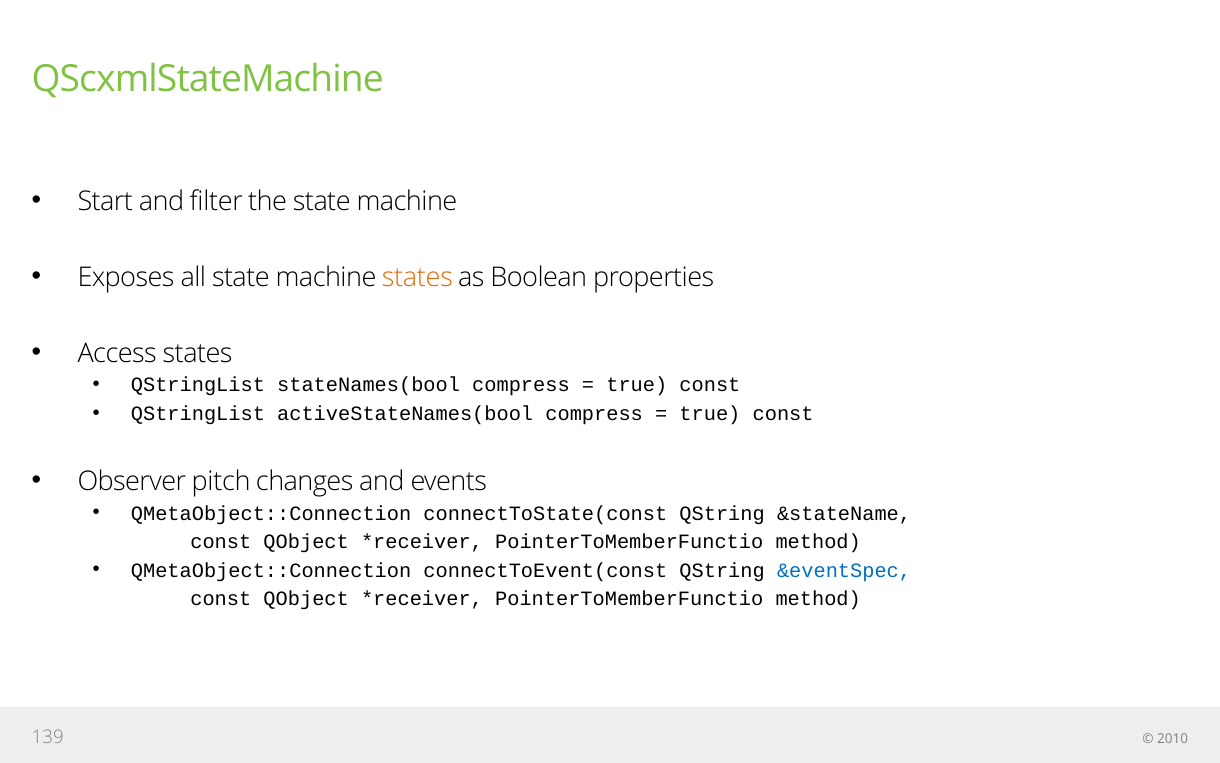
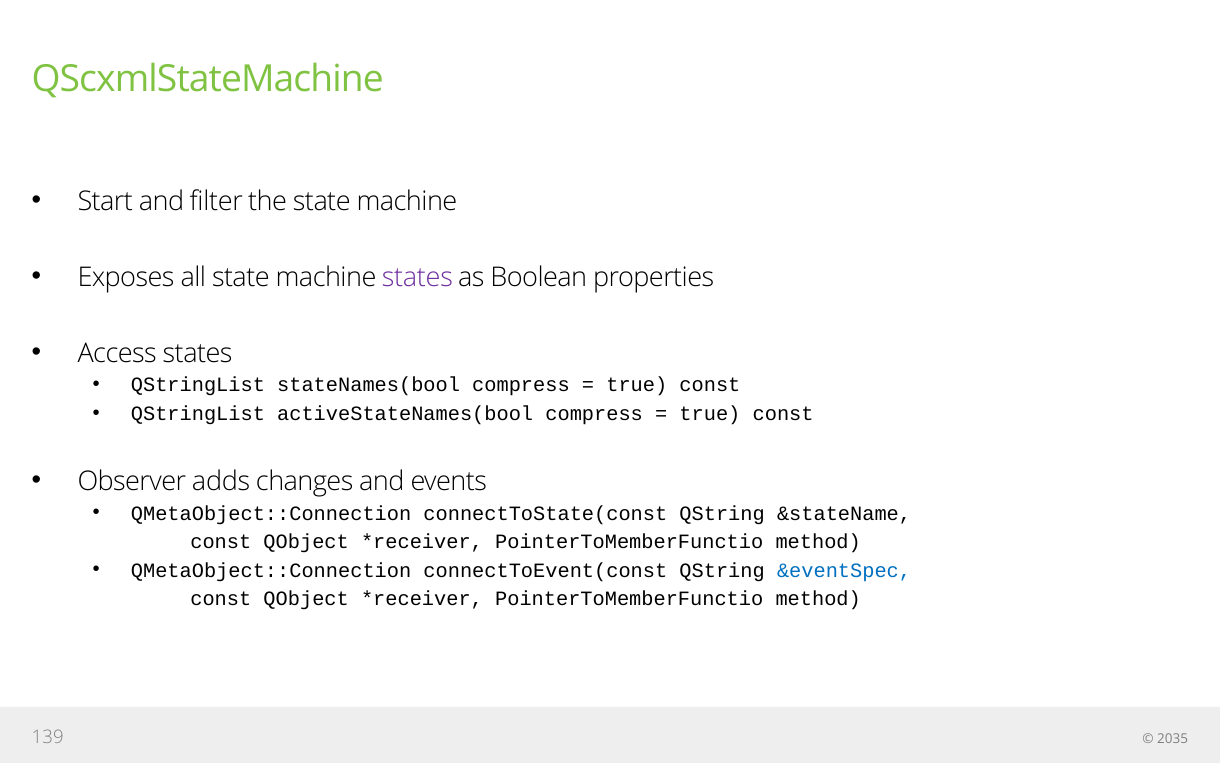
states at (417, 277) colour: orange -> purple
pitch: pitch -> adds
2010: 2010 -> 2035
